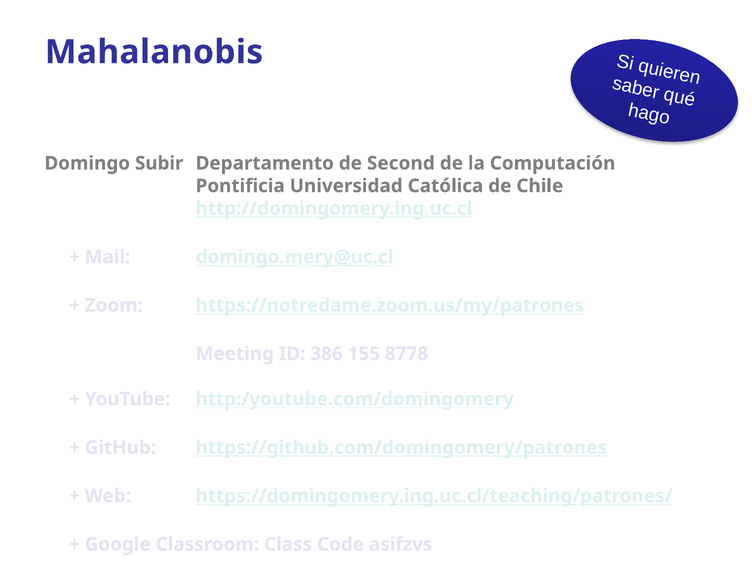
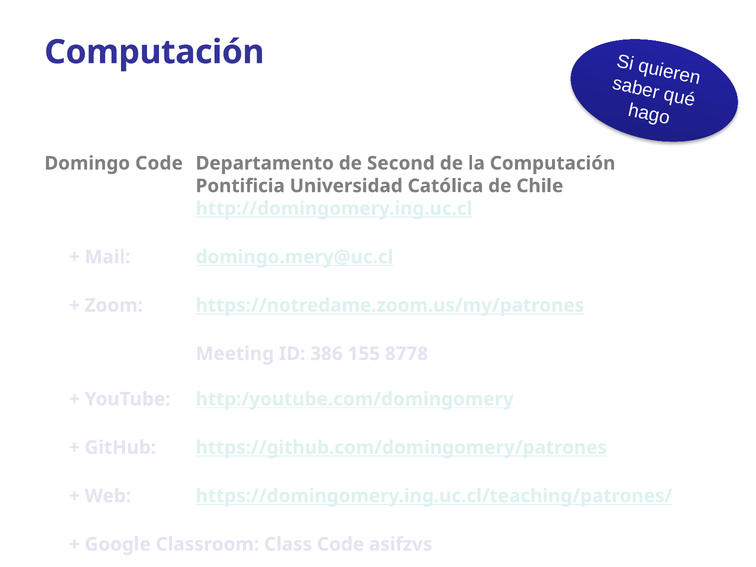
Mahalanobis at (154, 52): Mahalanobis -> Computación
Domingo Subir: Subir -> Code
